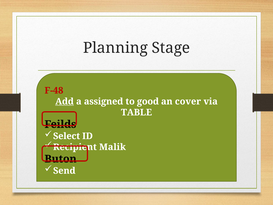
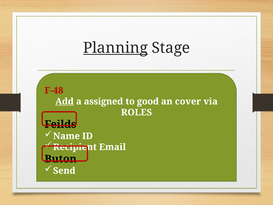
Planning underline: none -> present
TABLE: TABLE -> ROLES
Select: Select -> Name
Malik: Malik -> Email
